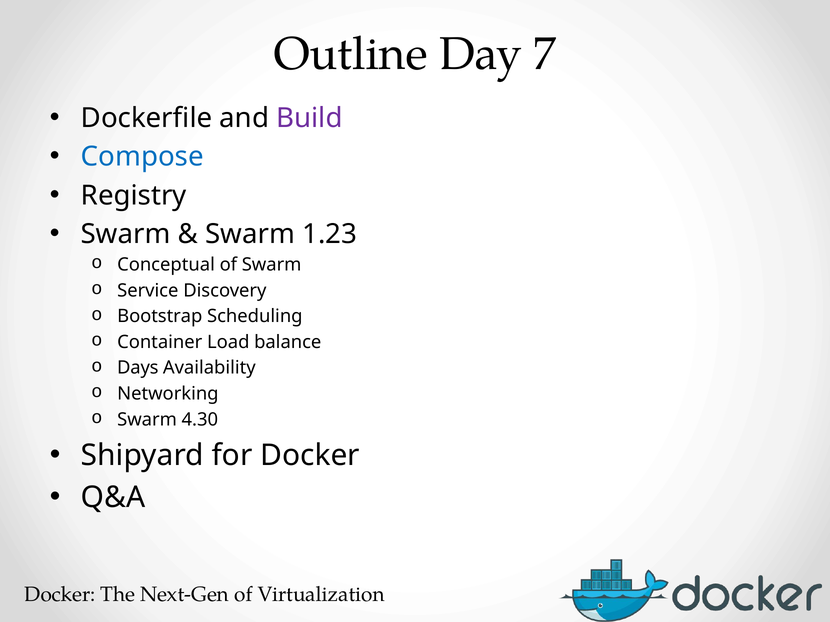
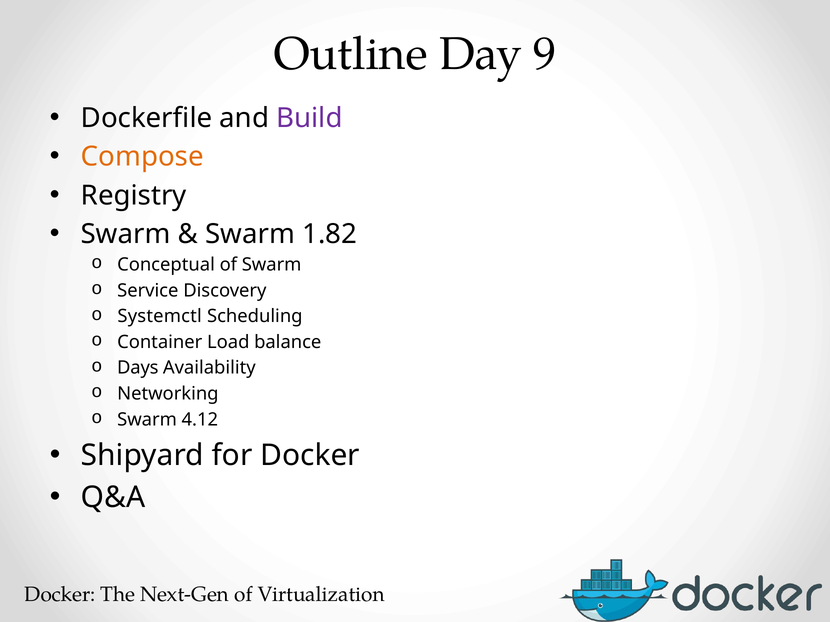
7: 7 -> 9
Compose colour: blue -> orange
1.23: 1.23 -> 1.82
Bootstrap: Bootstrap -> Systemctl
4.30: 4.30 -> 4.12
